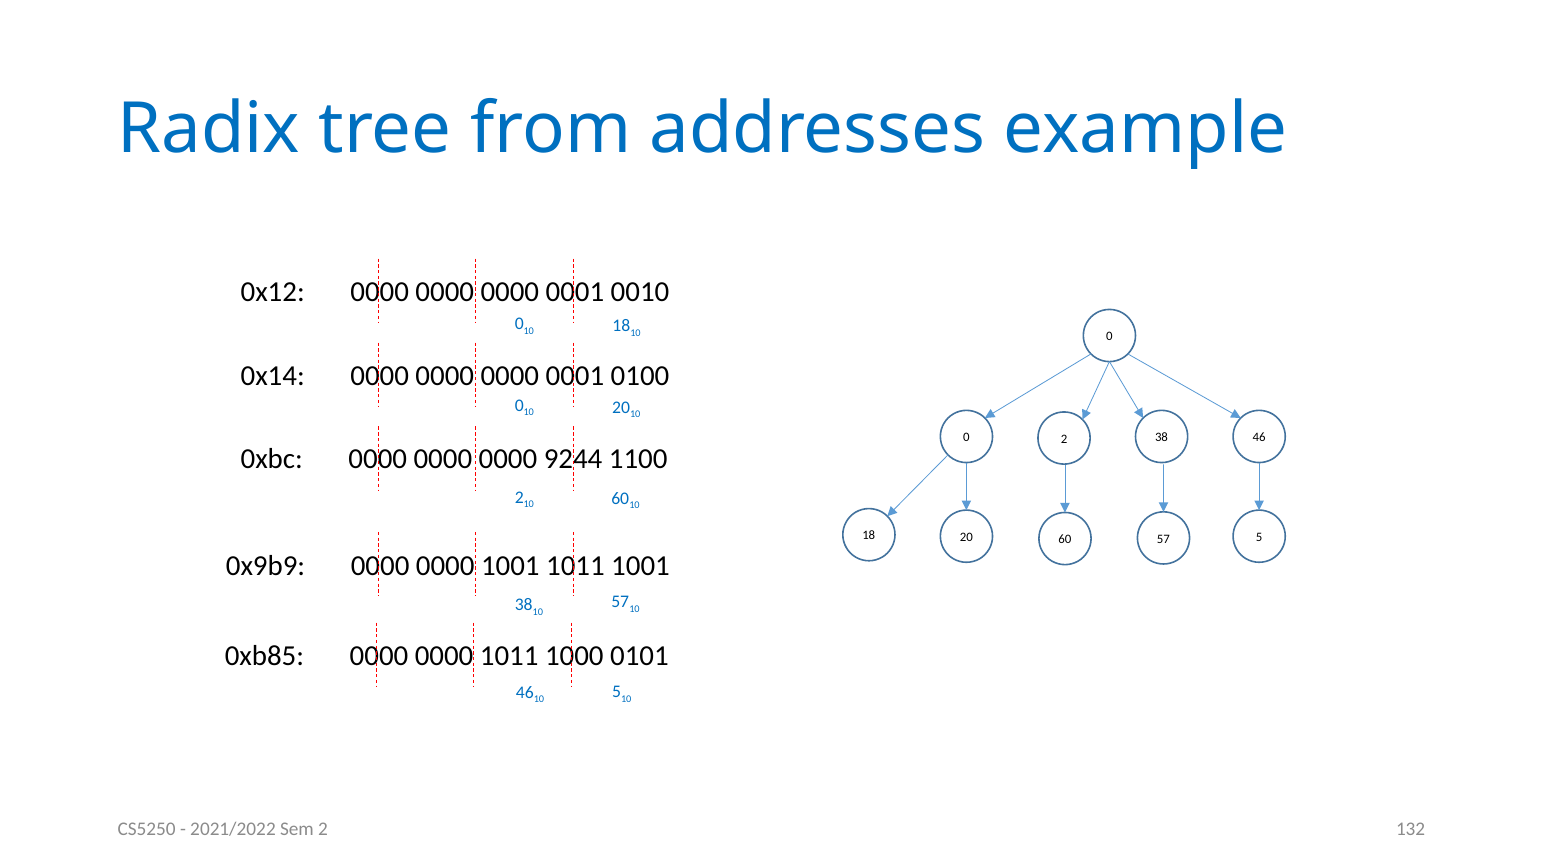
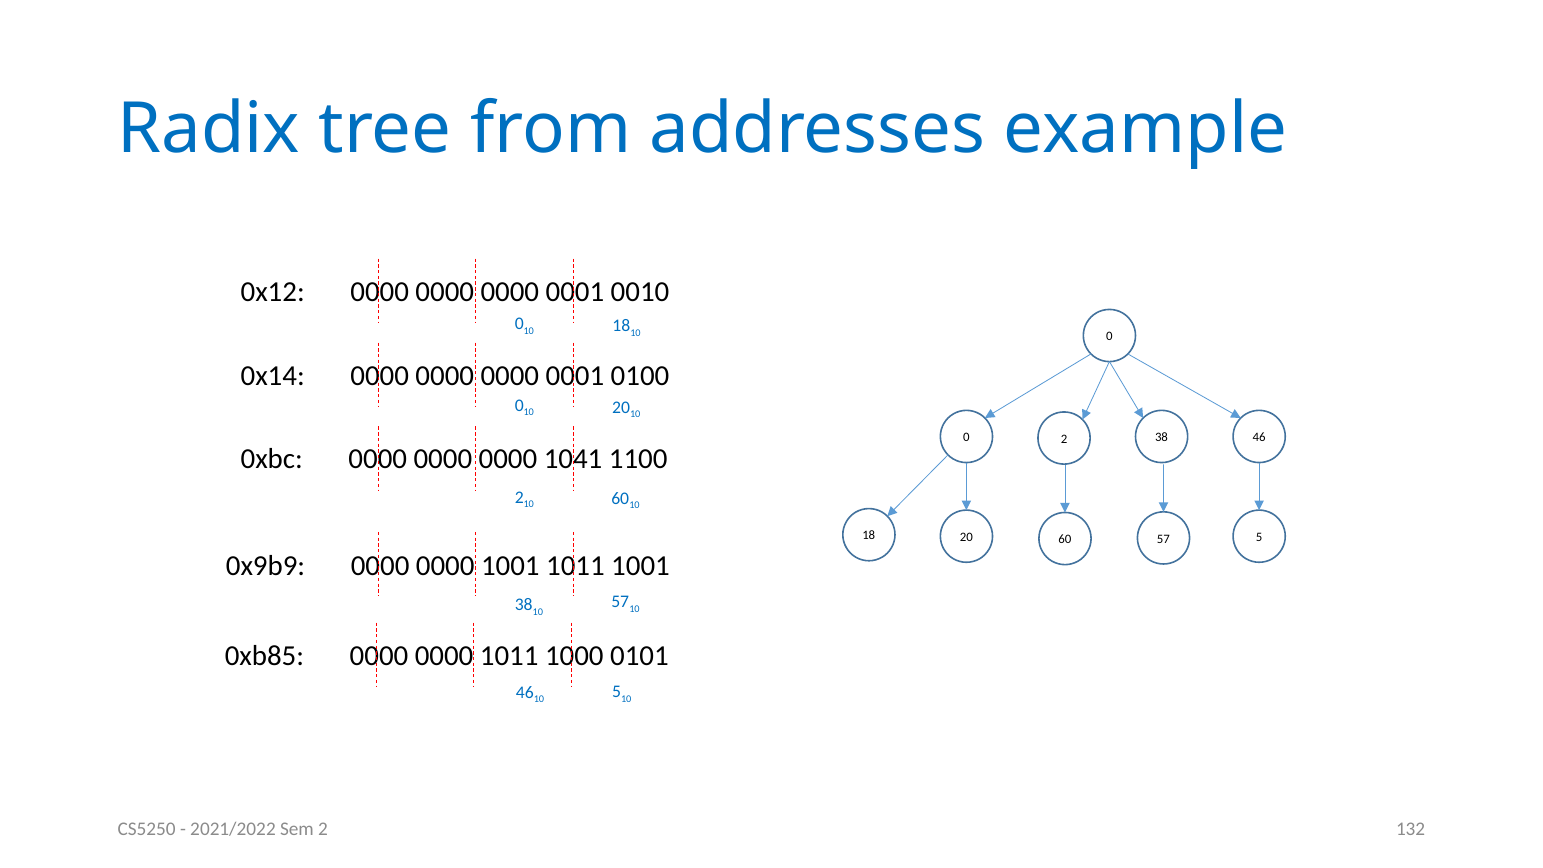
9244: 9244 -> 1041
